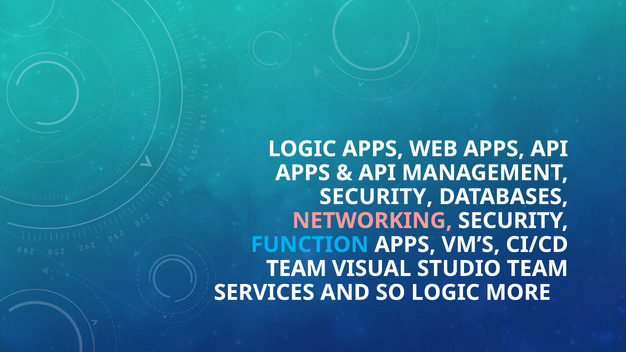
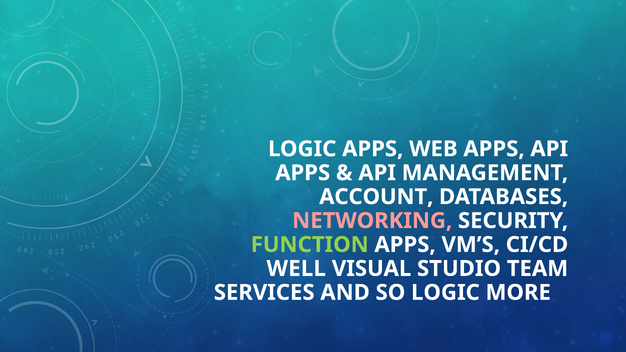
SECURITY at (376, 197): SECURITY -> ACCOUNT
FUNCTION colour: light blue -> light green
TEAM at (296, 269): TEAM -> WELL
